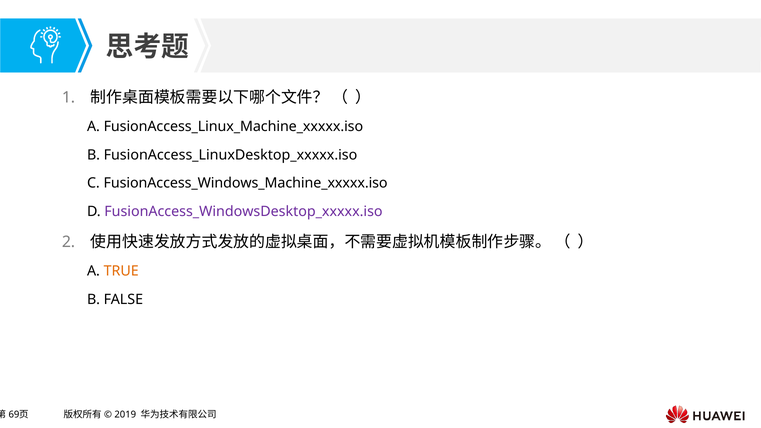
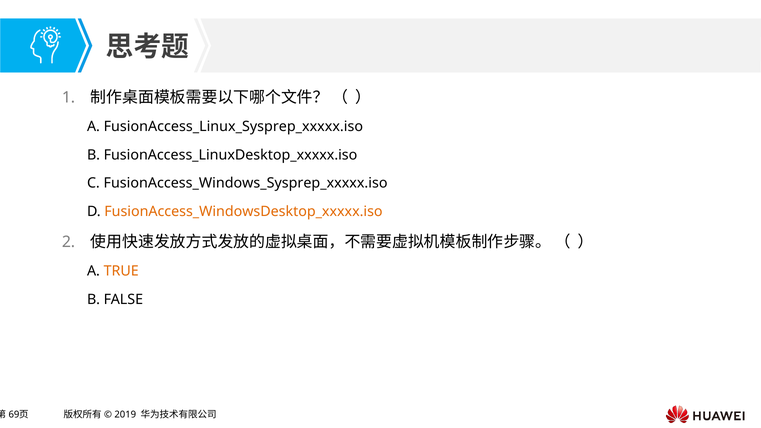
FusionAccess_Linux_Machine_xxxxx.iso: FusionAccess_Linux_Machine_xxxxx.iso -> FusionAccess_Linux_Sysprep_xxxxx.iso
FusionAccess_Windows_Machine_xxxxx.iso: FusionAccess_Windows_Machine_xxxxx.iso -> FusionAccess_Windows_Sysprep_xxxxx.iso
FusionAccess_WindowsDesktop_xxxxx.iso colour: purple -> orange
